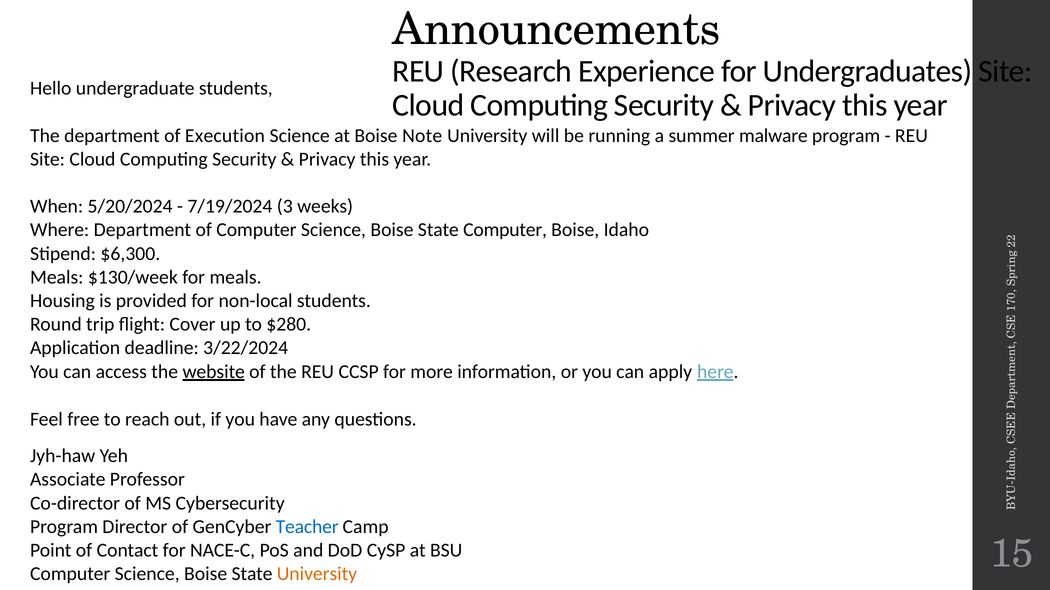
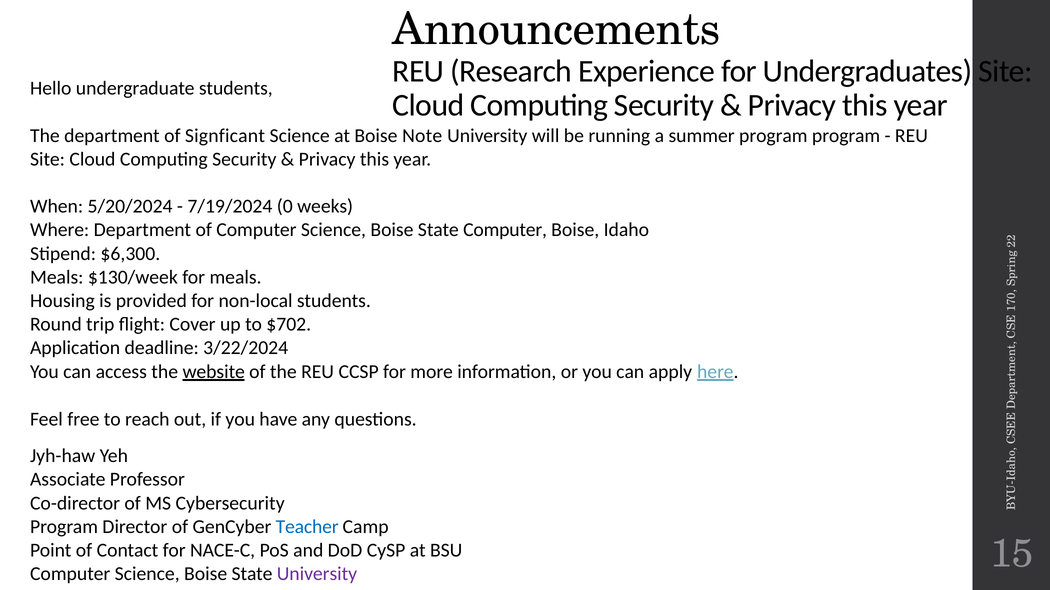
Execution: Execution -> Signficant
summer malware: malware -> program
7/19/2024 3: 3 -> 0
$280: $280 -> $702
University at (317, 575) colour: orange -> purple
